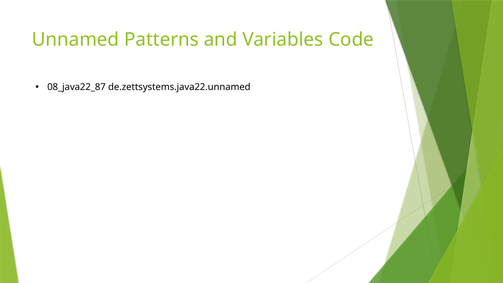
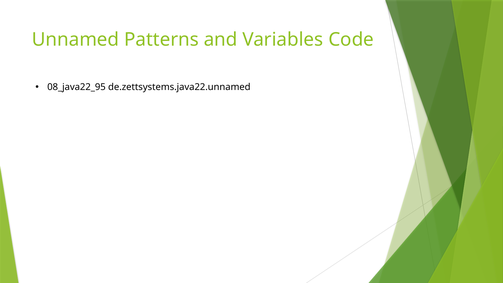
08_java22_87: 08_java22_87 -> 08_java22_95
